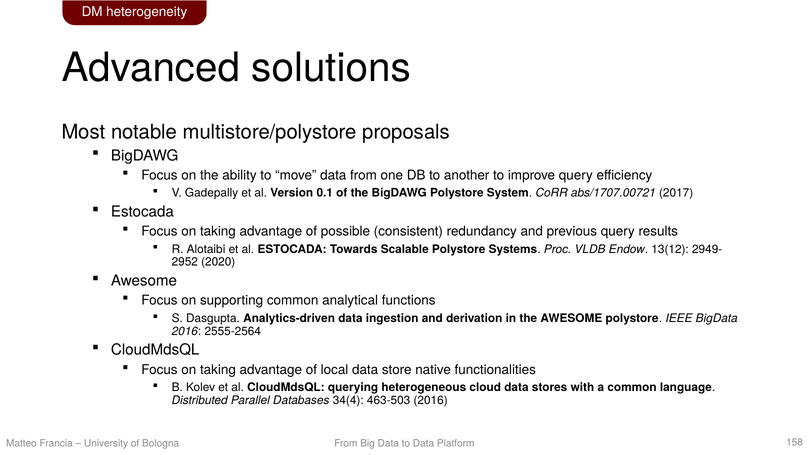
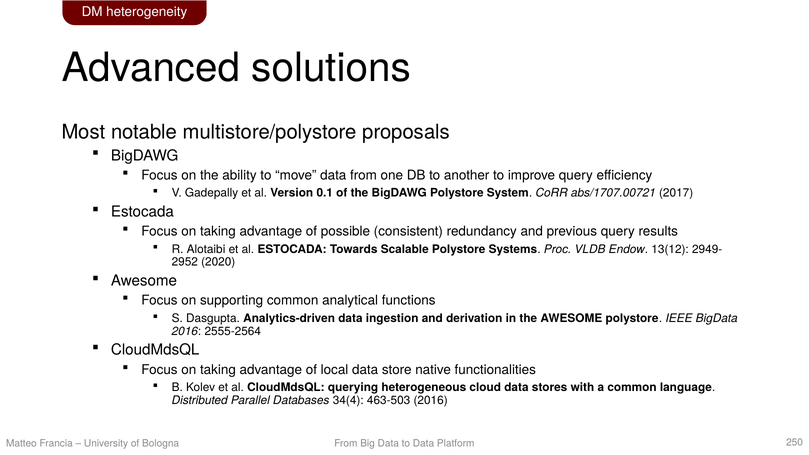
158: 158 -> 250
